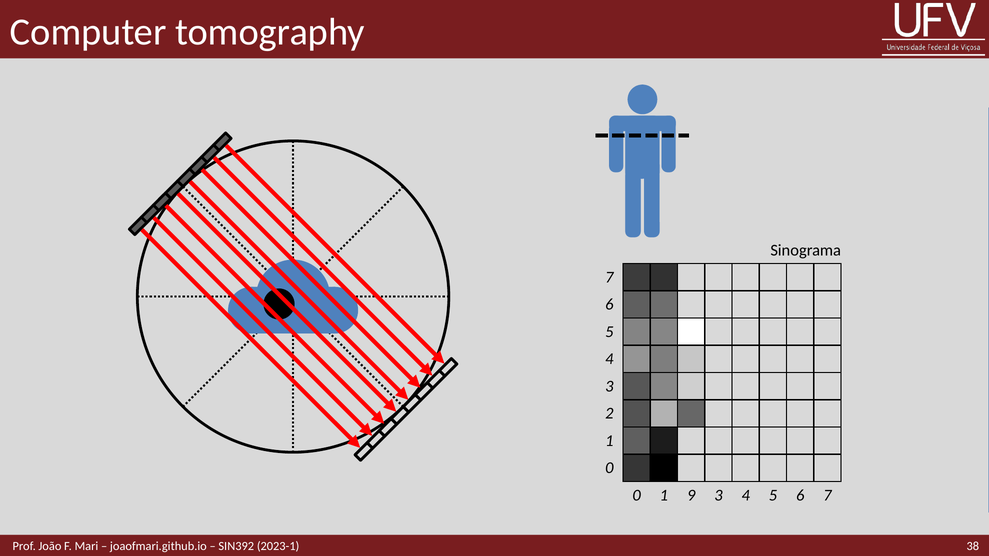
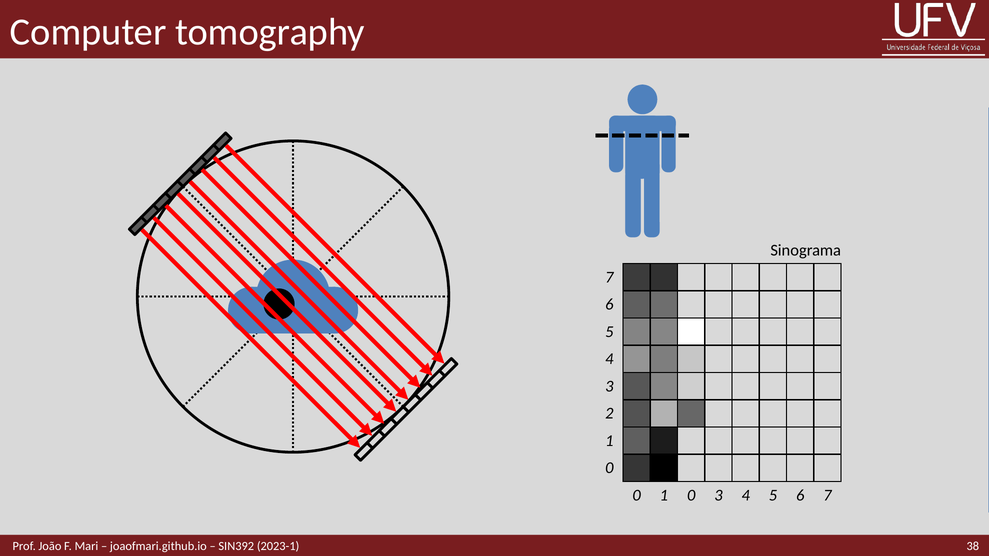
0 1 9: 9 -> 0
